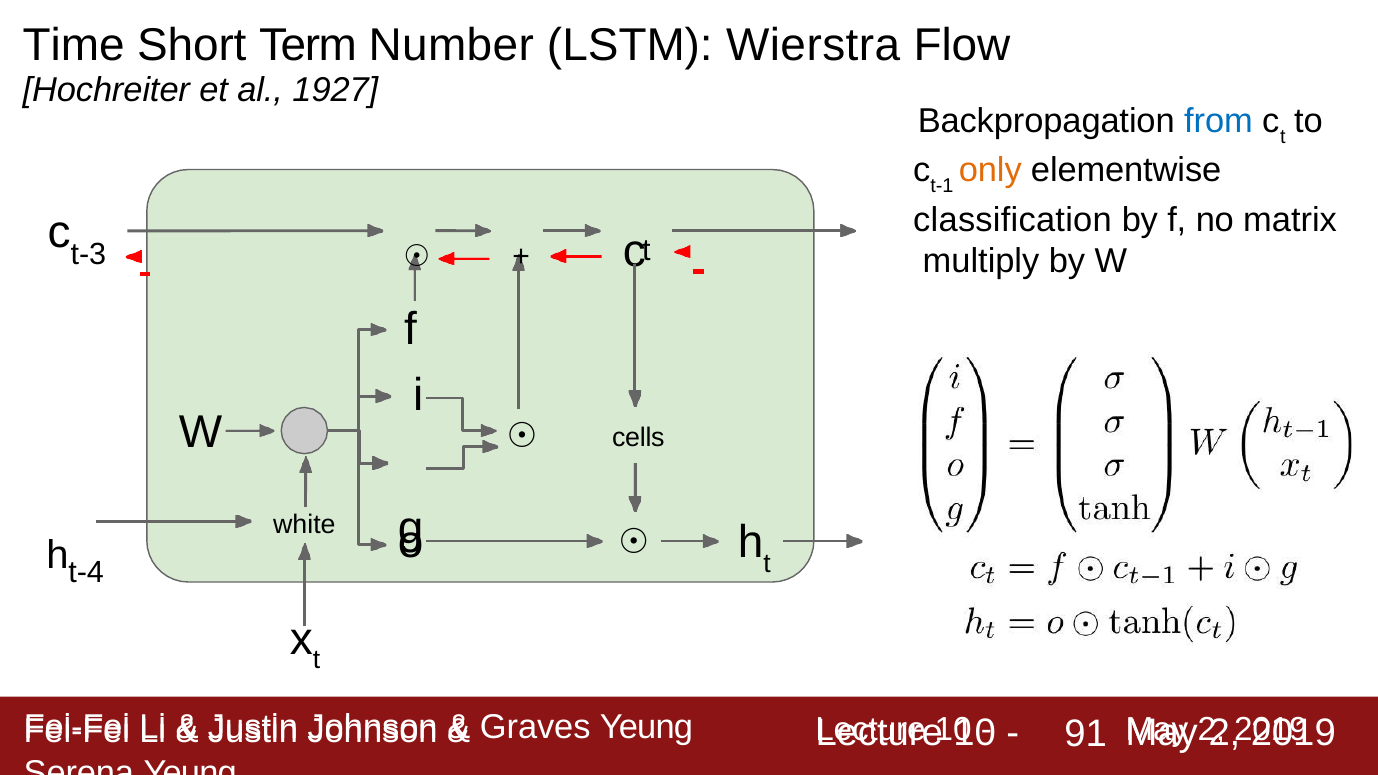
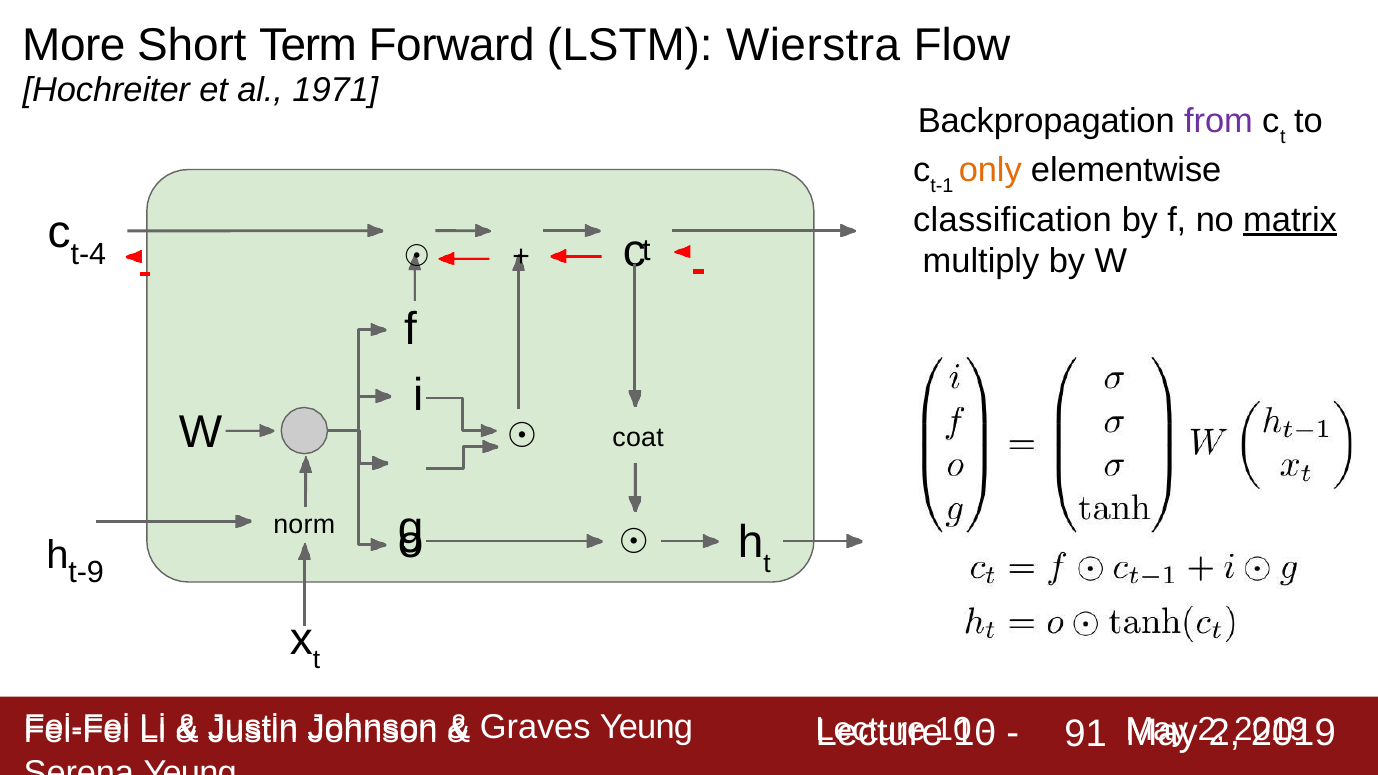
Time: Time -> More
Number: Number -> Forward
1927: 1927 -> 1971
from colour: blue -> purple
matrix underline: none -> present
t-3: t-3 -> t-4
cells: cells -> coat
white: white -> norm
t-4: t-4 -> t-9
